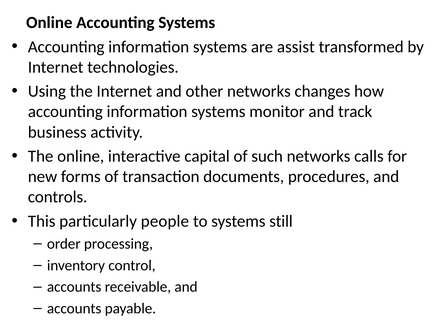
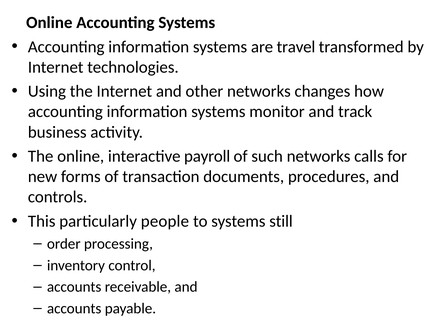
assist: assist -> travel
capital: capital -> payroll
